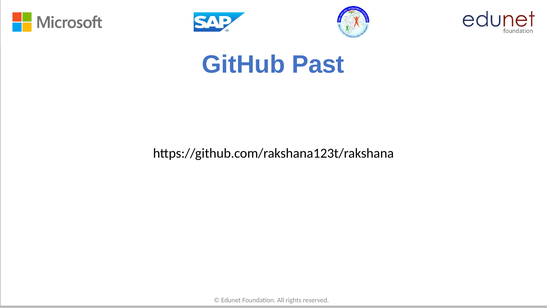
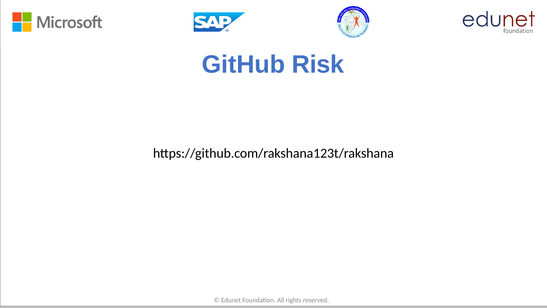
Past: Past -> Risk
